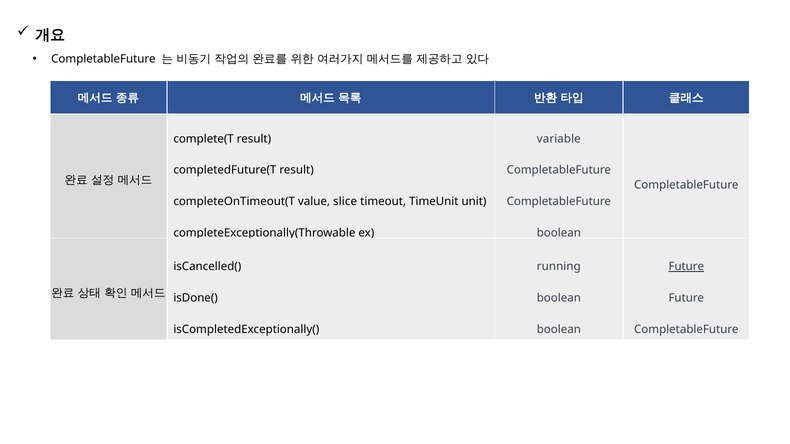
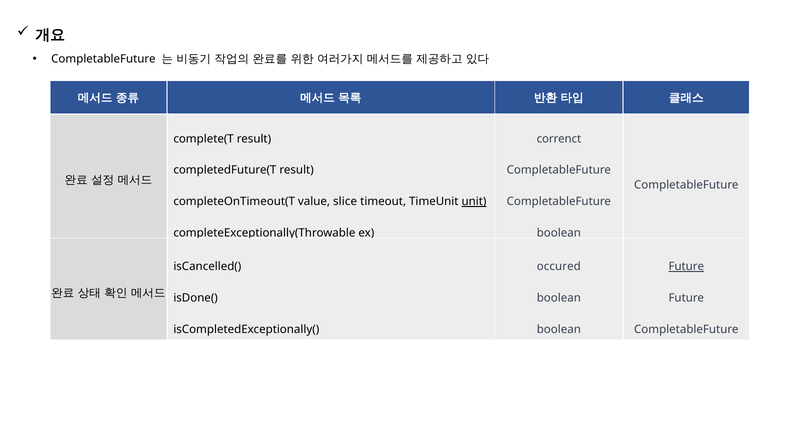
variable: variable -> correnct
unit underline: none -> present
running: running -> occured
